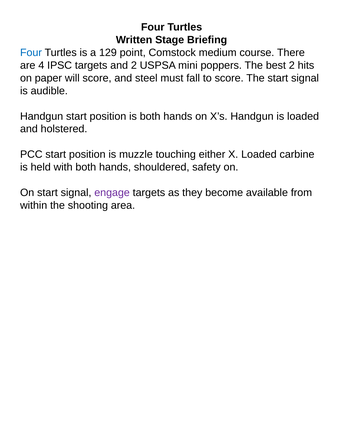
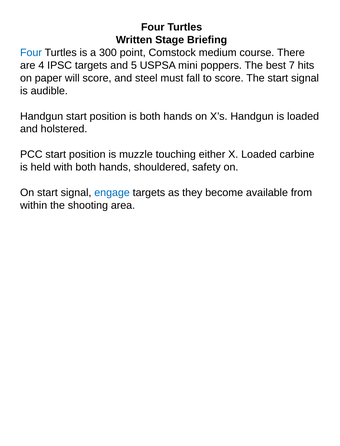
129: 129 -> 300
and 2: 2 -> 5
best 2: 2 -> 7
engage colour: purple -> blue
